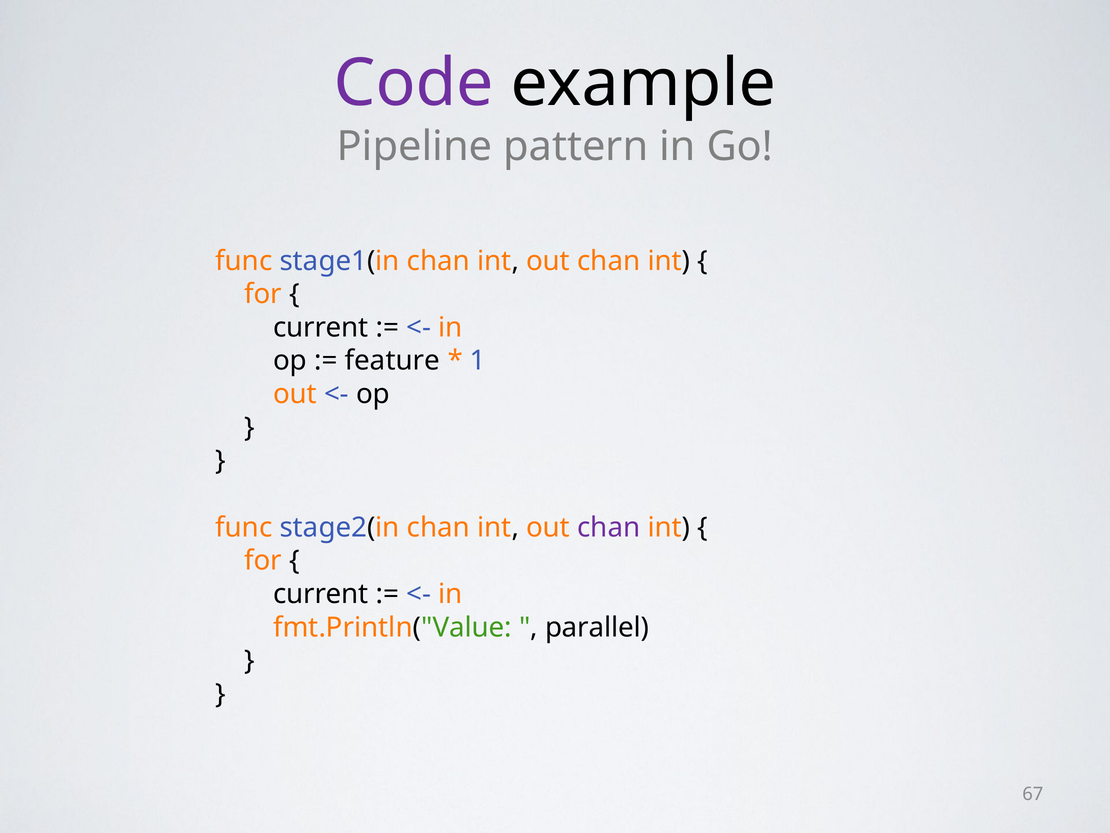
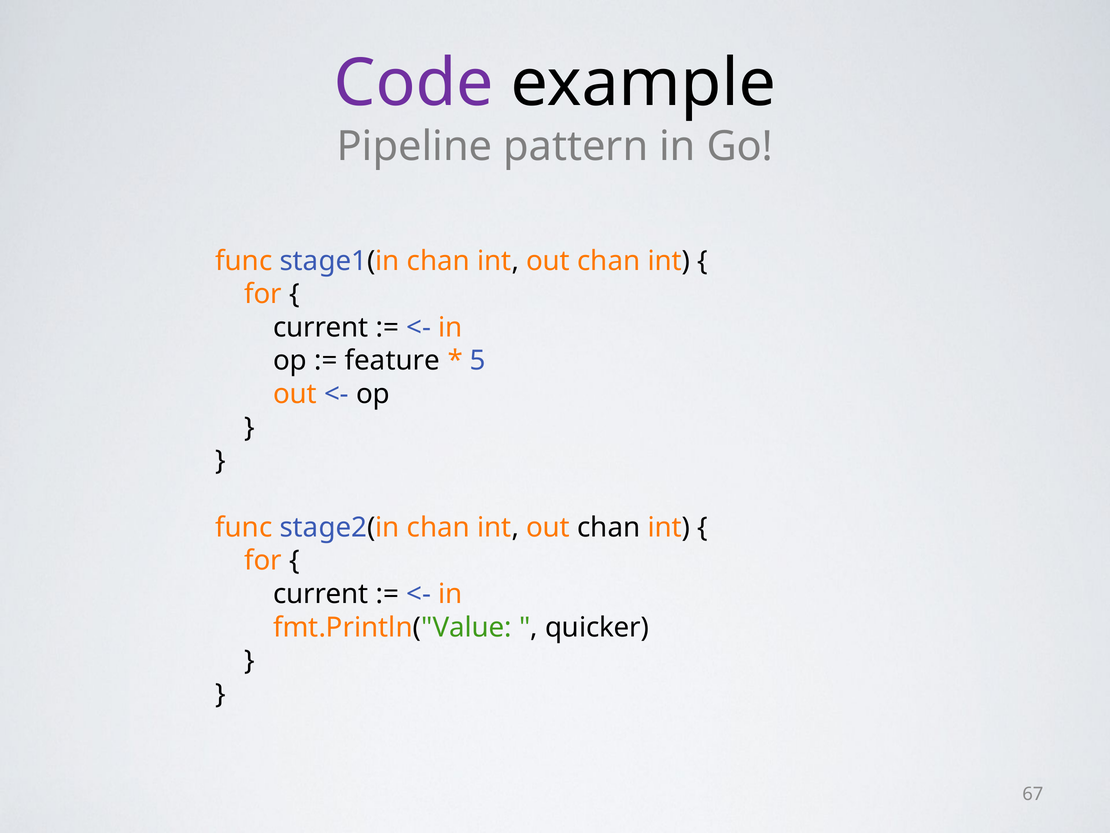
1: 1 -> 5
chan at (609, 527) colour: purple -> black
parallel: parallel -> quicker
